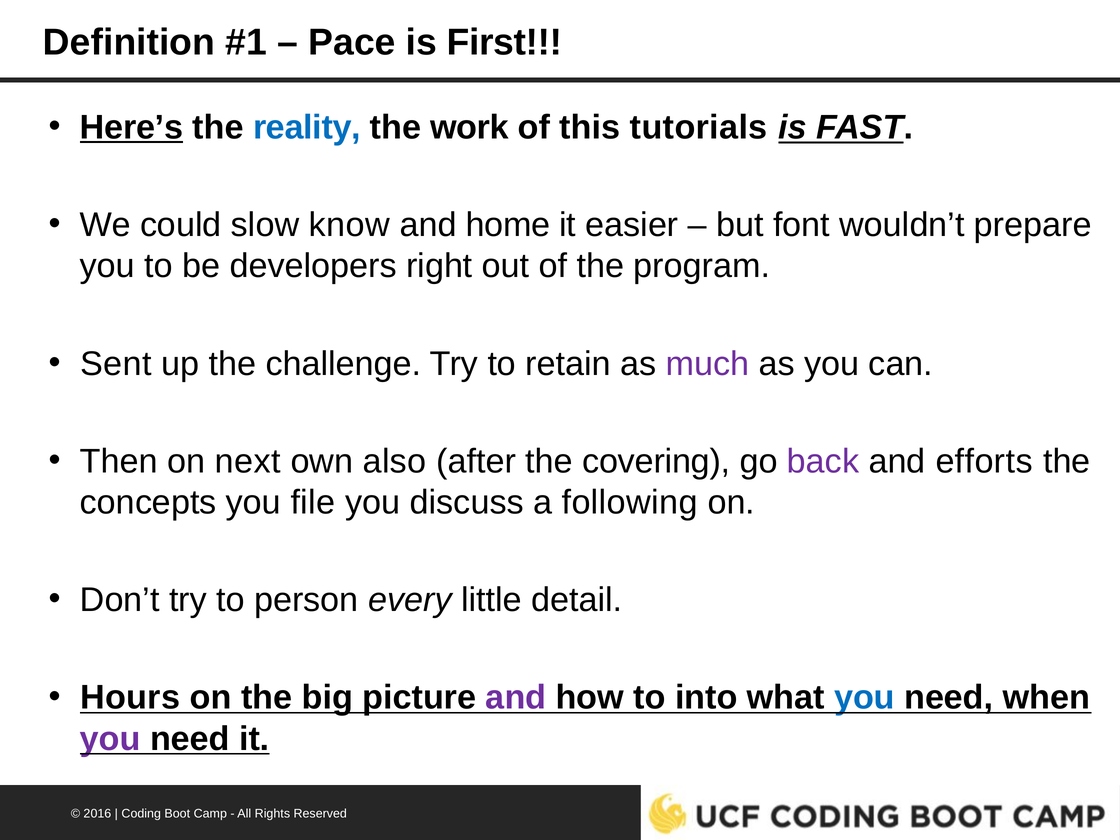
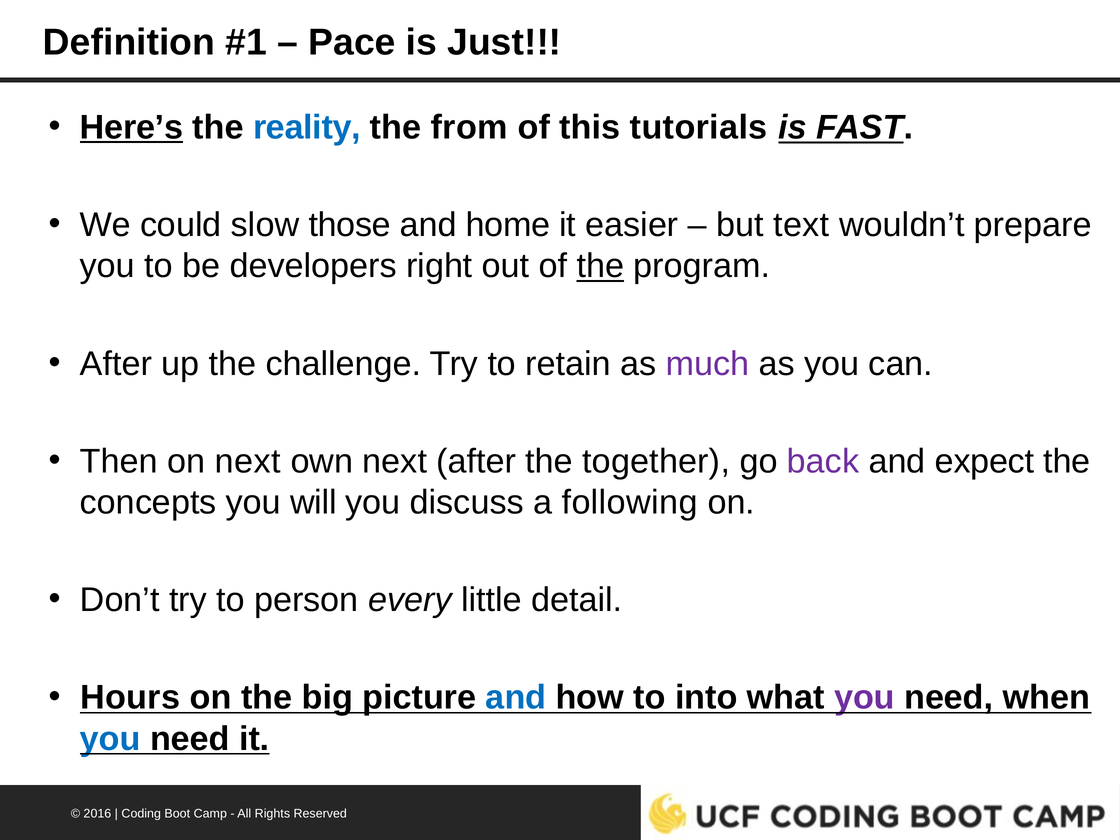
First: First -> Just
work: work -> from
know: know -> those
font: font -> text
the at (600, 266) underline: none -> present
Sent at (116, 364): Sent -> After
own also: also -> next
covering: covering -> together
efforts: efforts -> expect
file: file -> will
and at (516, 698) colour: purple -> blue
you at (865, 698) colour: blue -> purple
you at (110, 739) colour: purple -> blue
